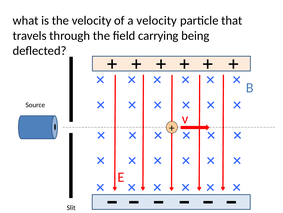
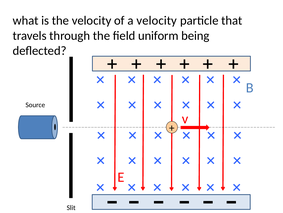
carrying: carrying -> uniform
